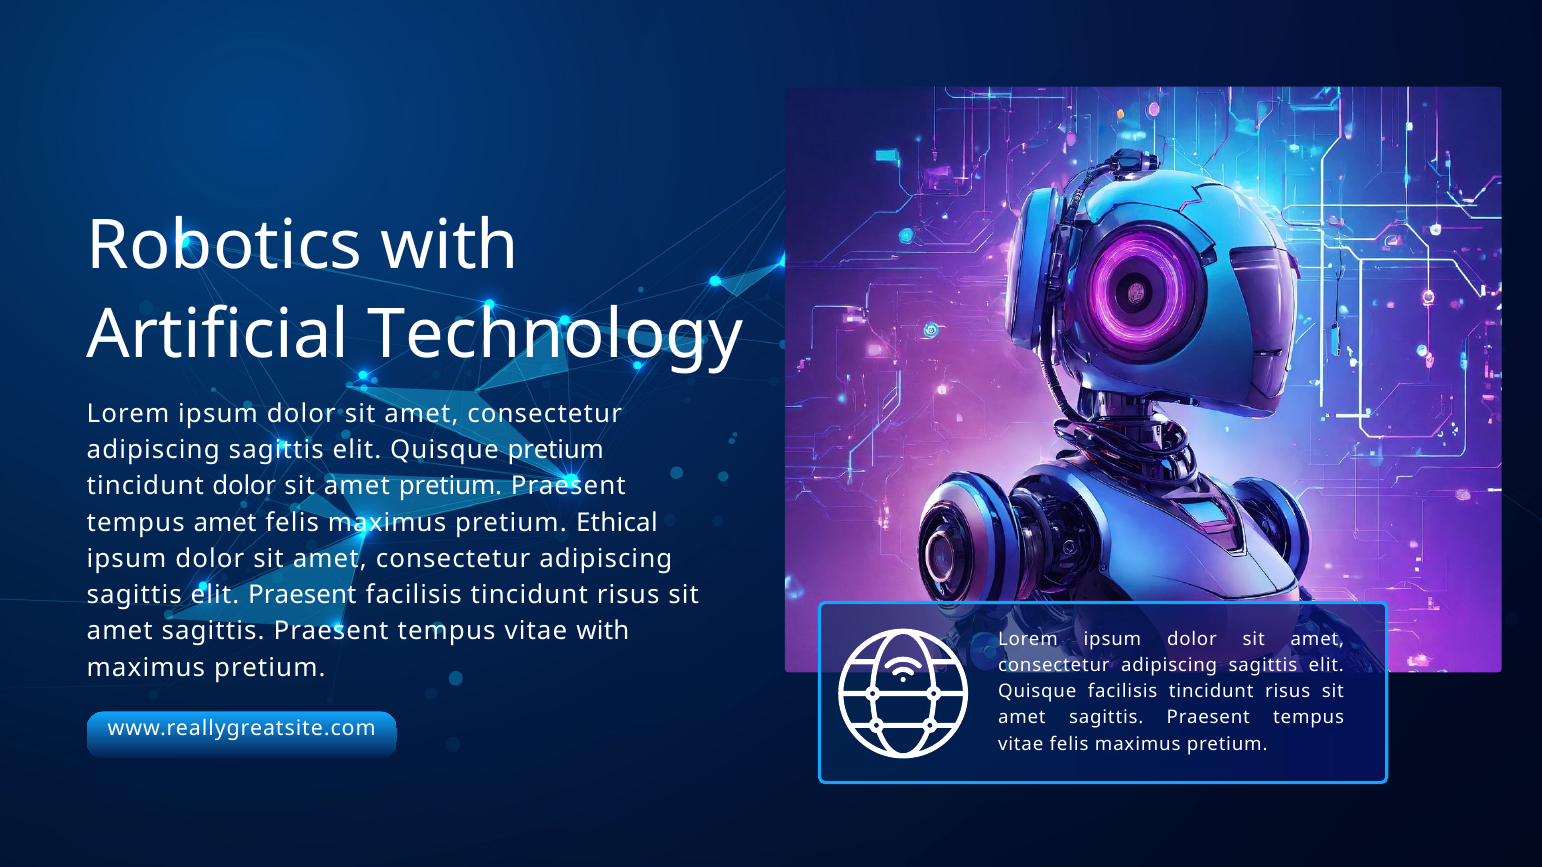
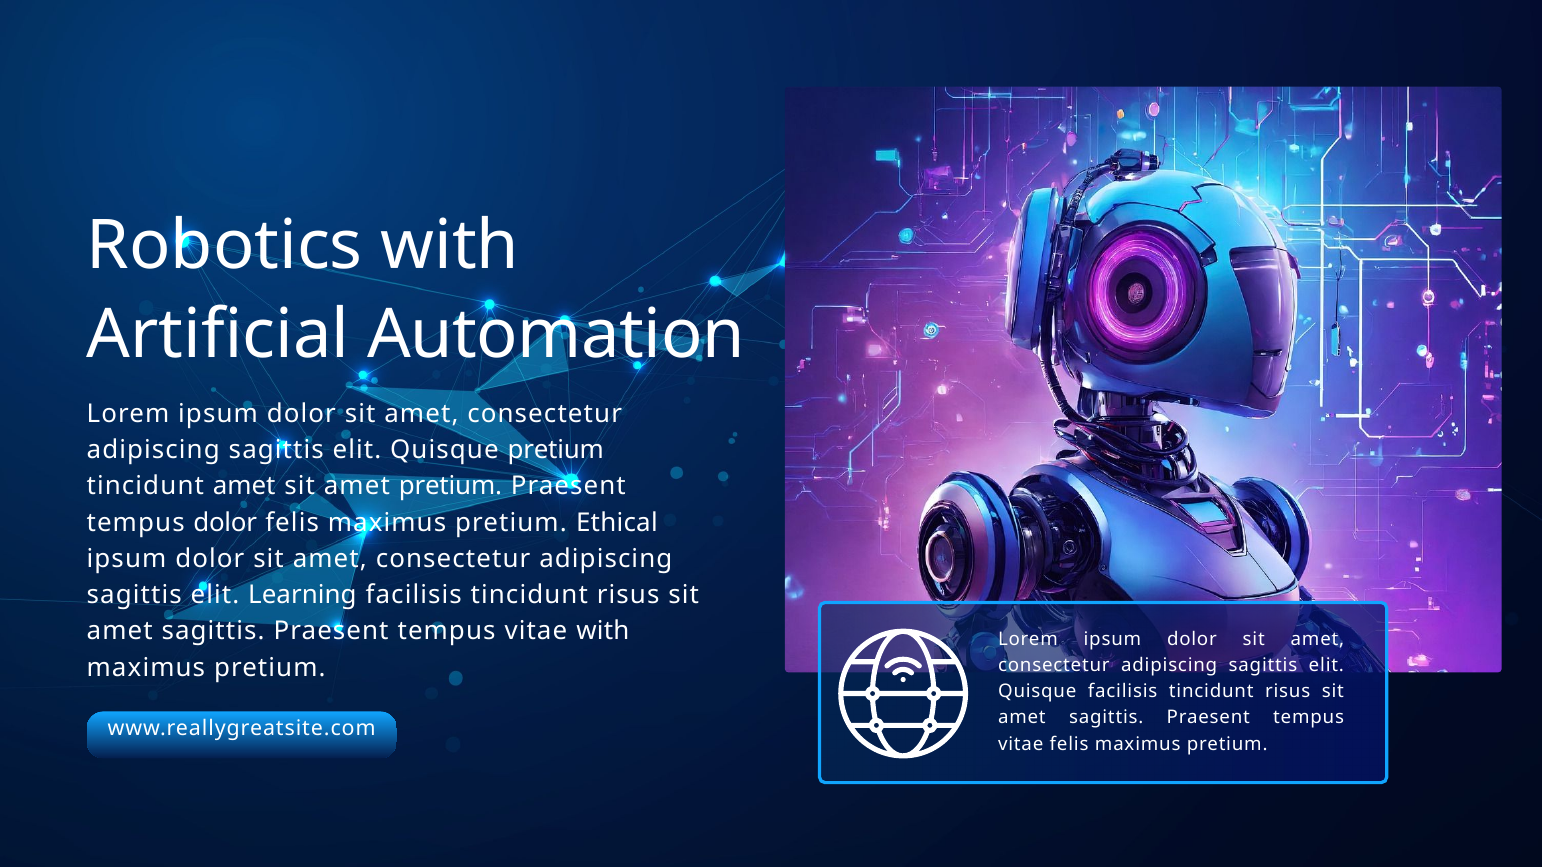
Technology: Technology -> Automation
tincidunt dolor: dolor -> amet
tempus amet: amet -> dolor
elit Praesent: Praesent -> Learning
